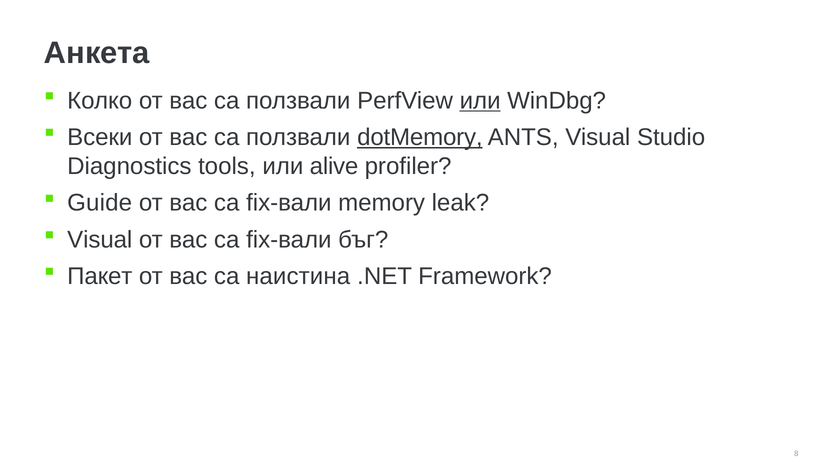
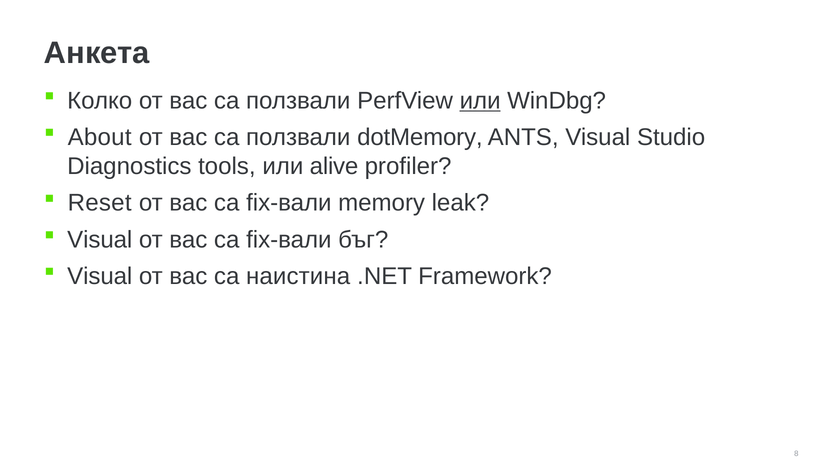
Всеки: Всеки -> About
dotMemory underline: present -> none
Guide: Guide -> Reset
Пакет at (100, 276): Пакет -> Visual
